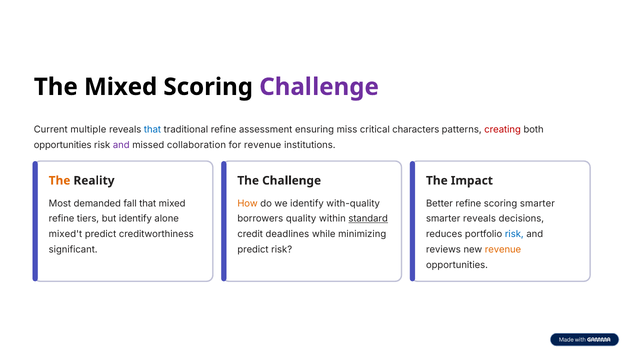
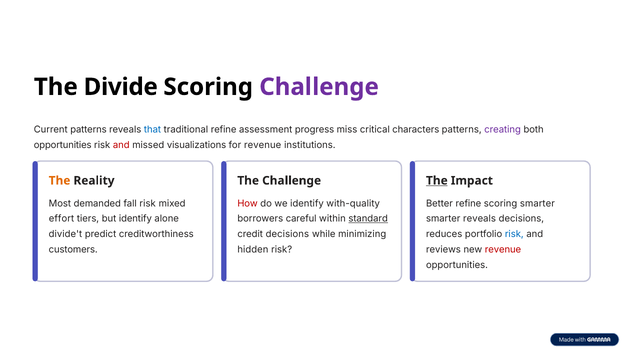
The Mixed: Mixed -> Divide
Current multiple: multiple -> patterns
ensuring: ensuring -> progress
creating colour: red -> purple
and at (121, 145) colour: purple -> red
collaboration: collaboration -> visualizations
The at (437, 181) underline: none -> present
fall that: that -> risk
How colour: orange -> red
refine at (62, 219): refine -> effort
quality: quality -> careful
mixed't: mixed't -> divide't
credit deadlines: deadlines -> decisions
significant: significant -> customers
predict at (253, 250): predict -> hidden
revenue at (503, 250) colour: orange -> red
